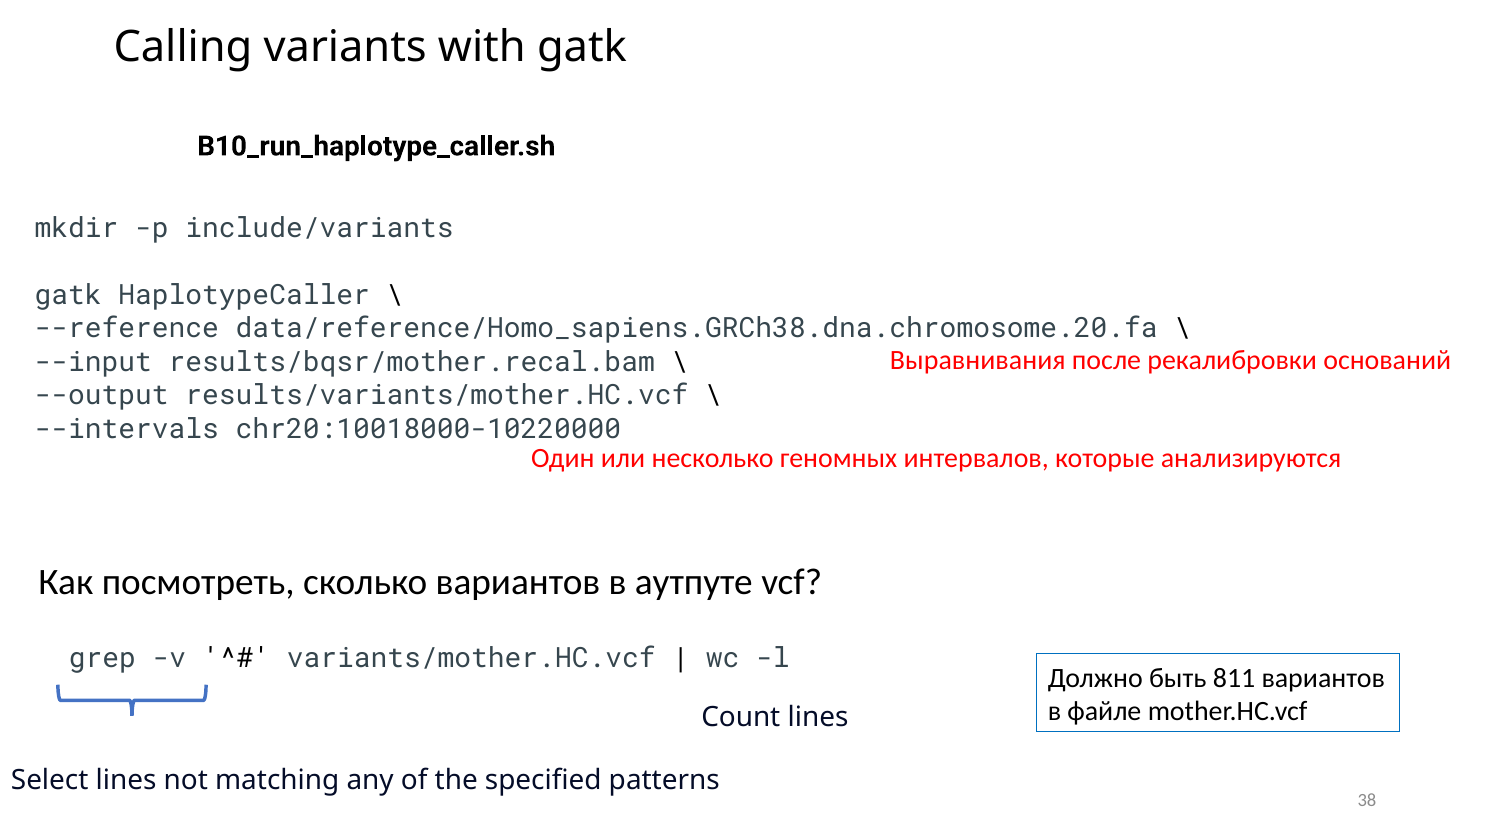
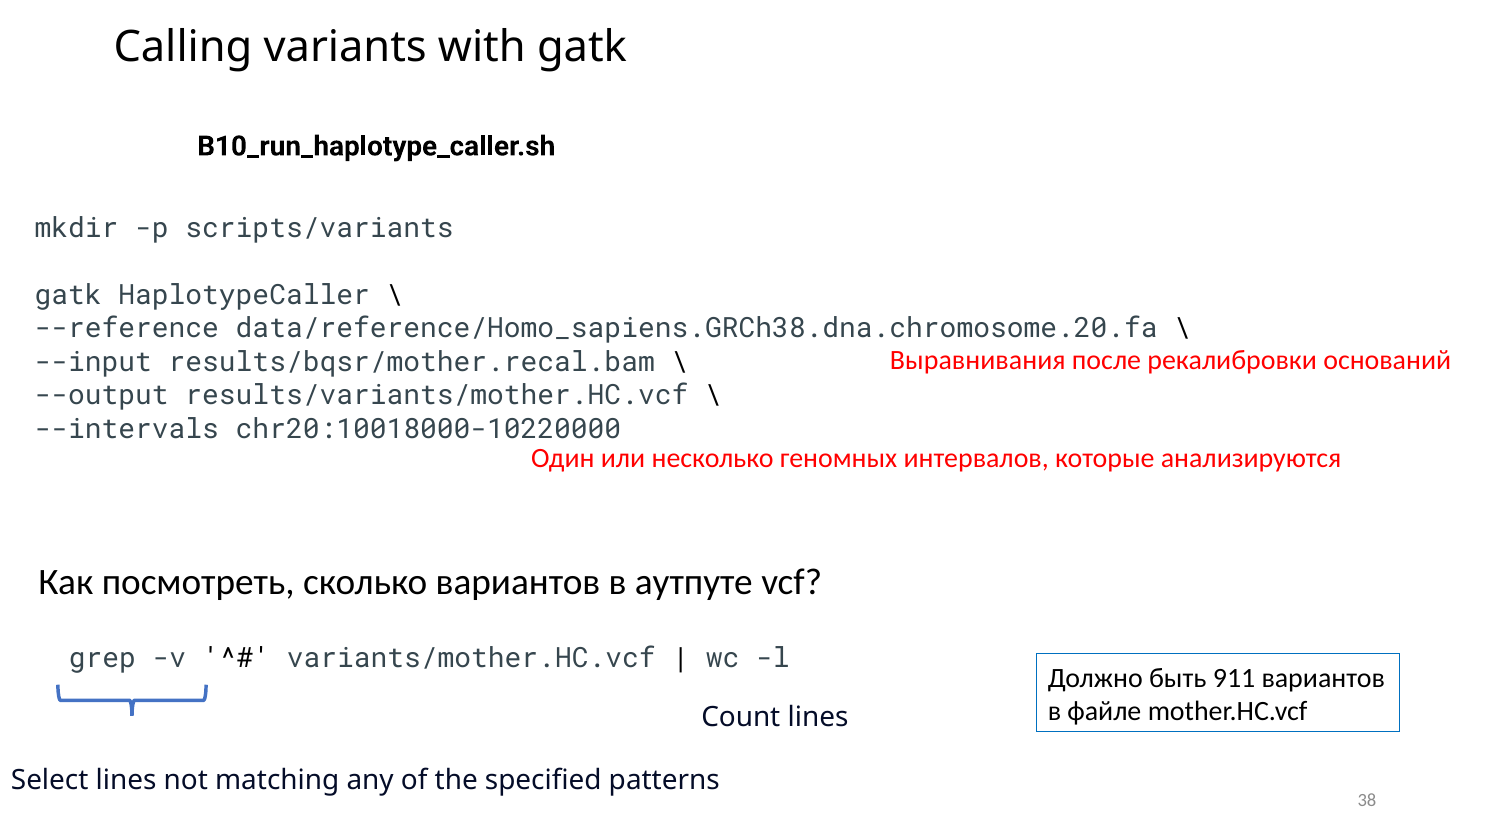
include/variants: include/variants -> scripts/variants
811: 811 -> 911
